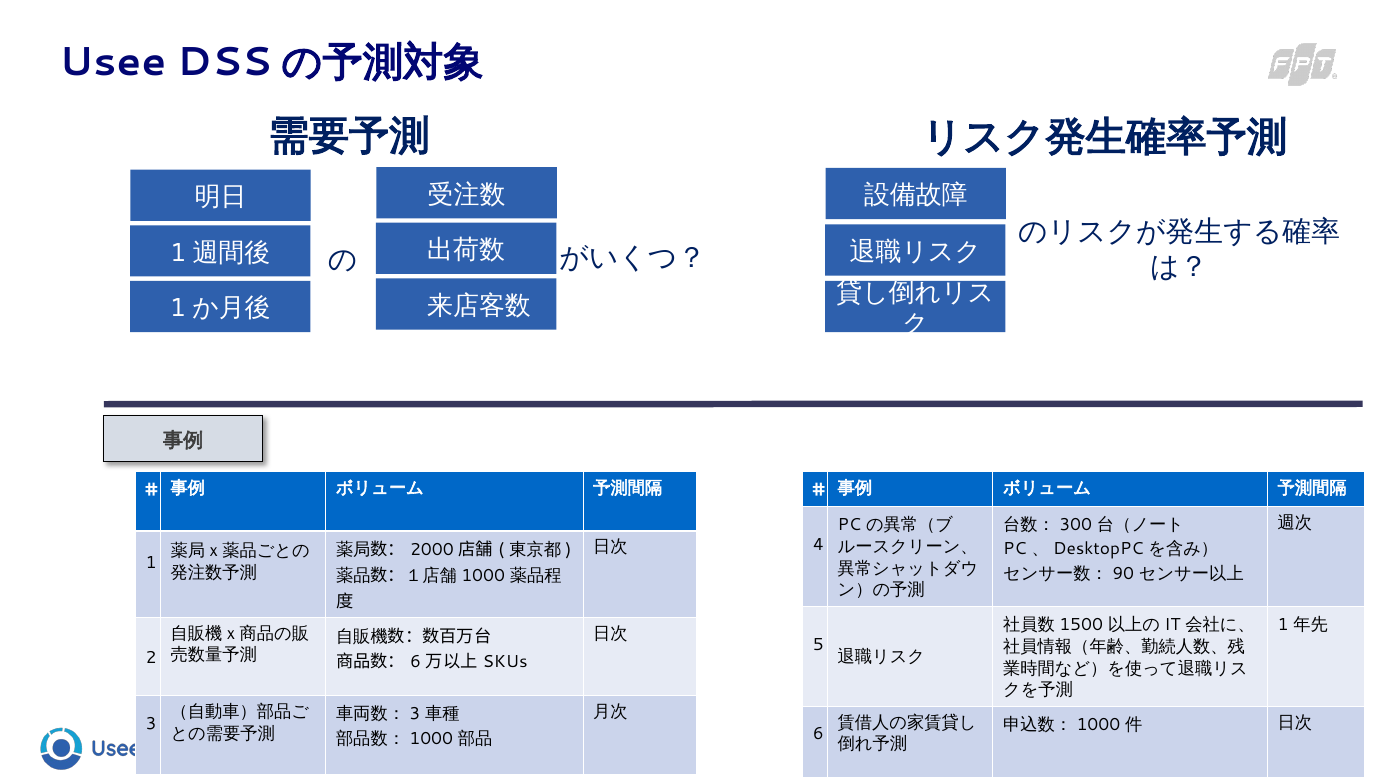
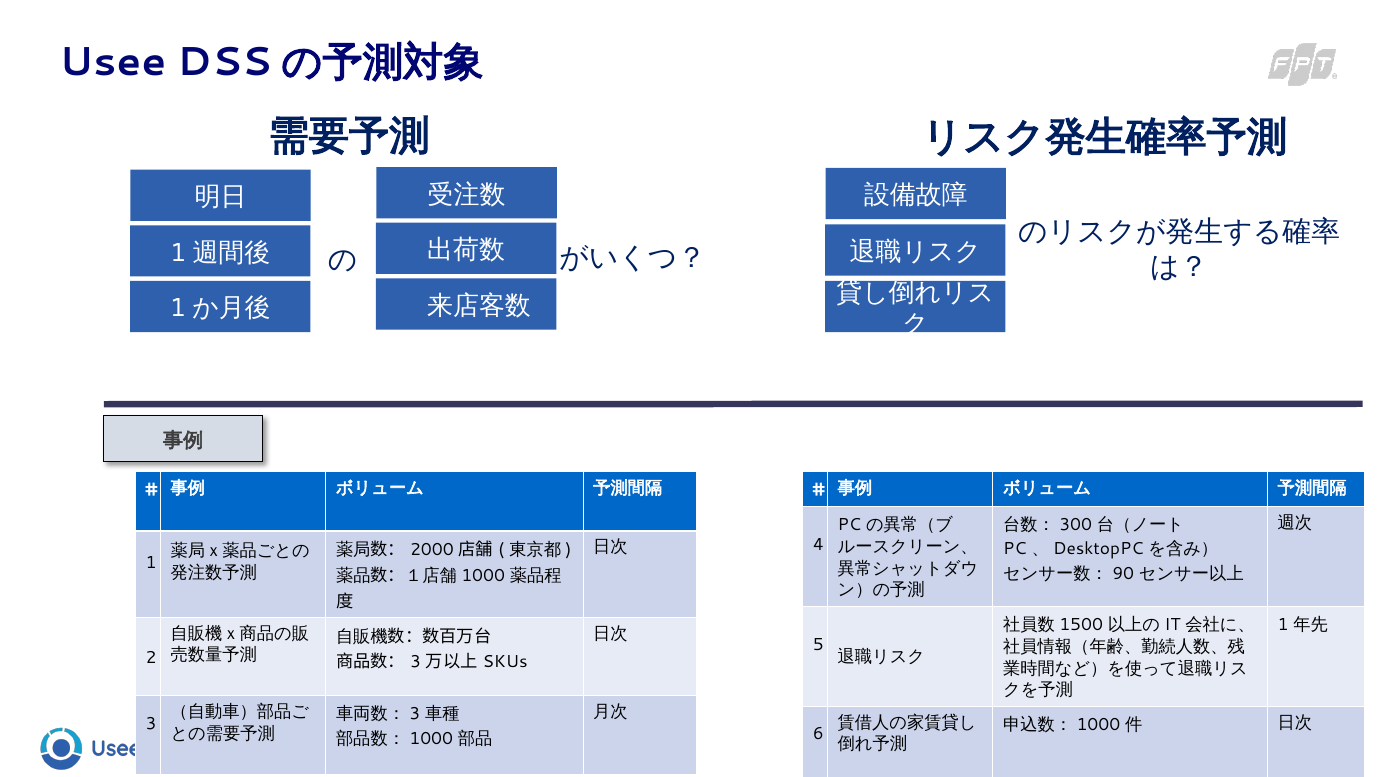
6 at (416, 662): 6 -> 3
